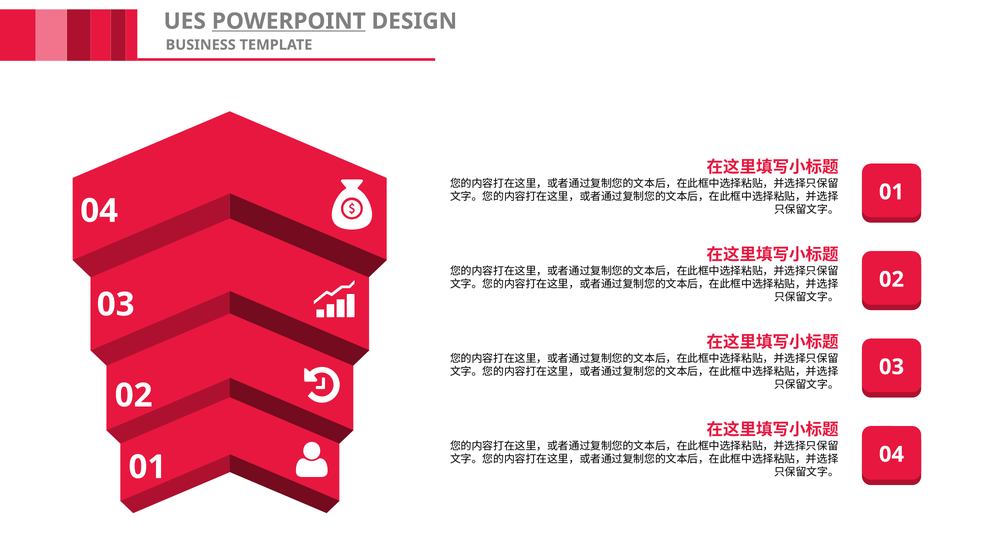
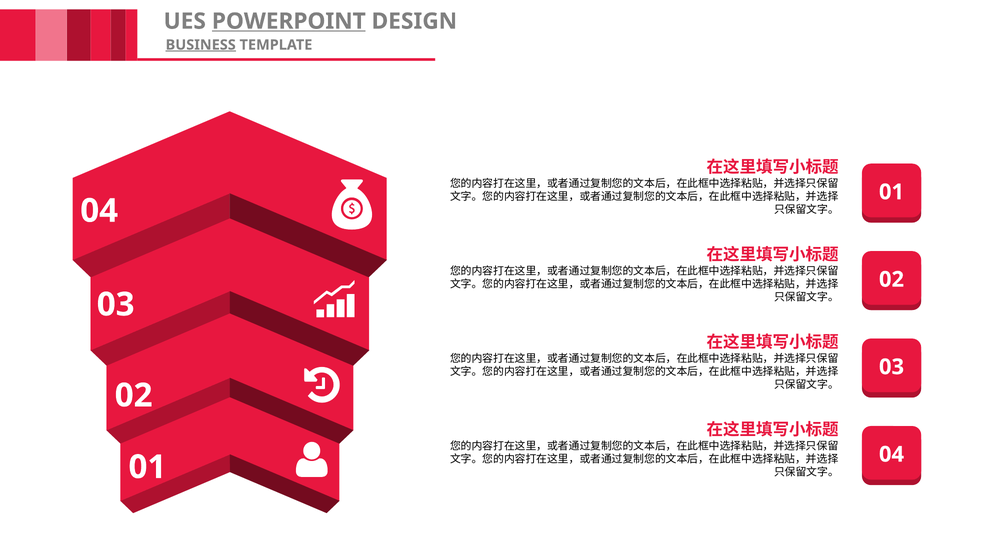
BUSINESS underline: none -> present
